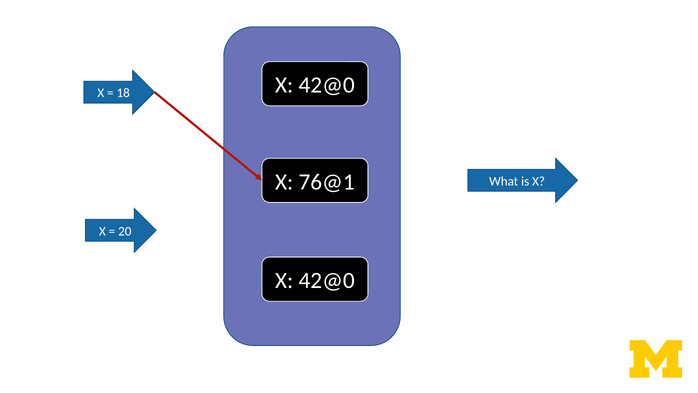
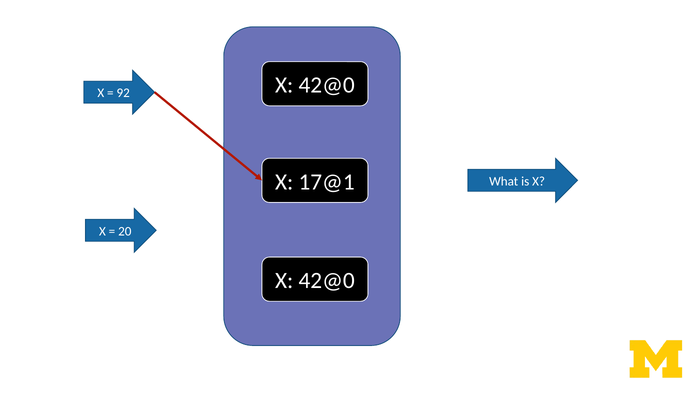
18: 18 -> 92
76@1: 76@1 -> 17@1
